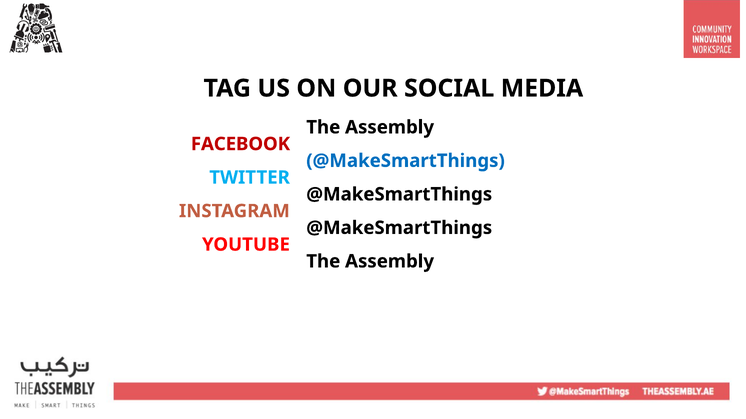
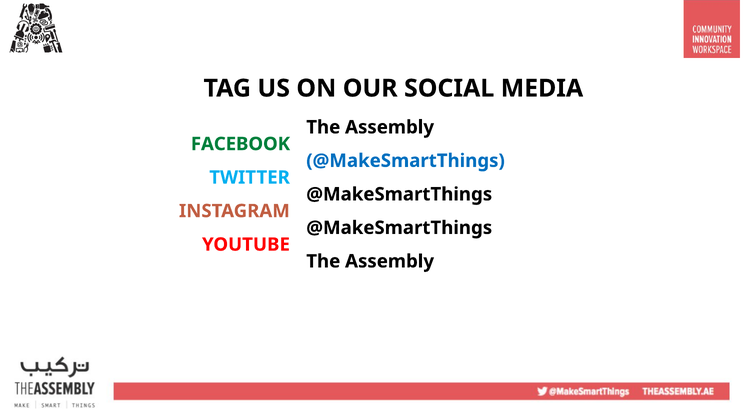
FACEBOOK colour: red -> green
